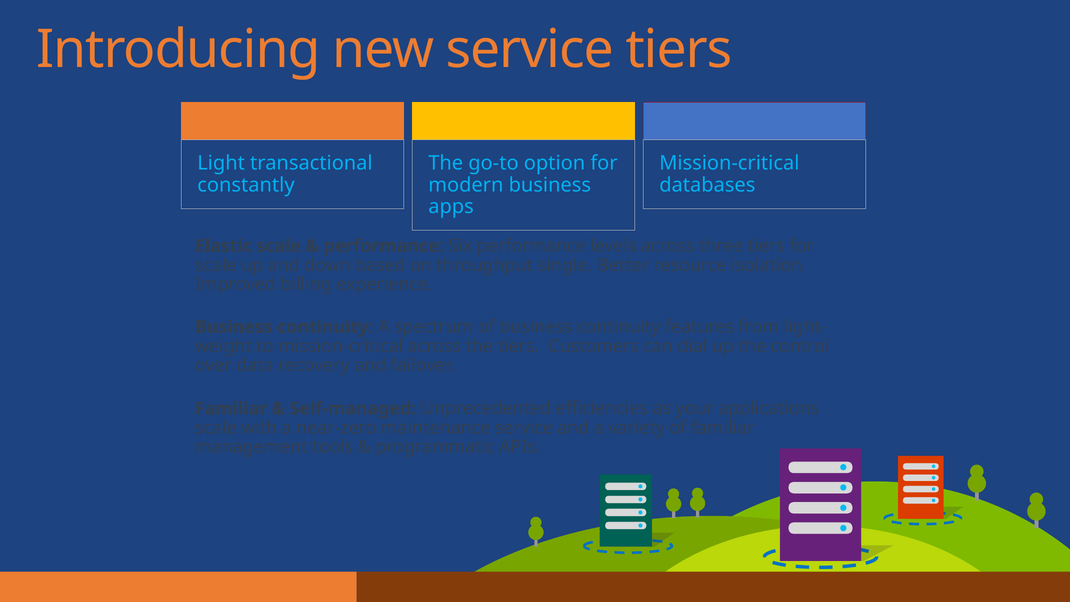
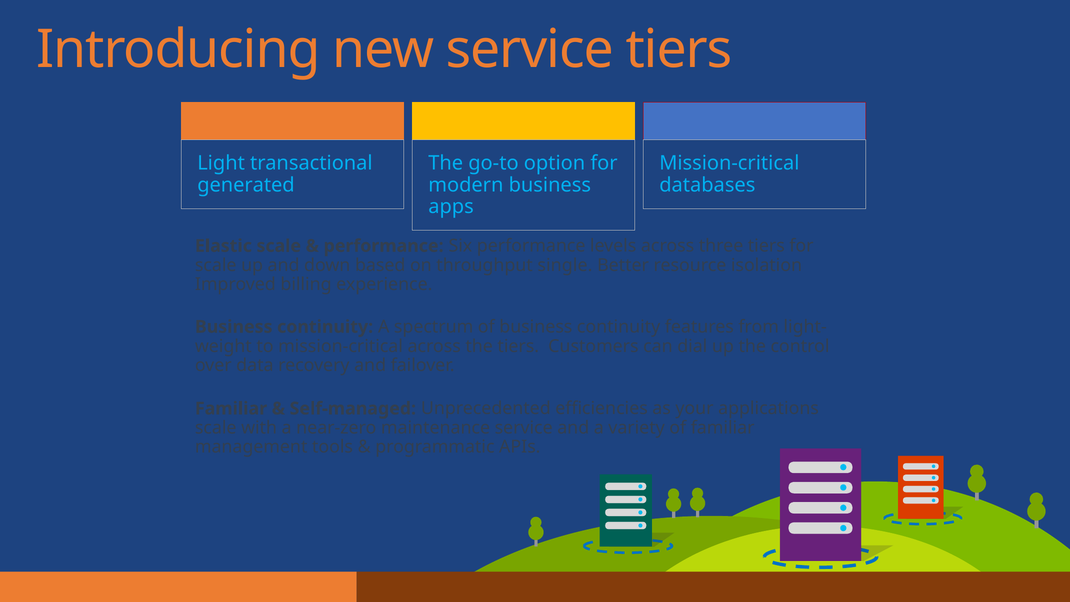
constantly: constantly -> generated
